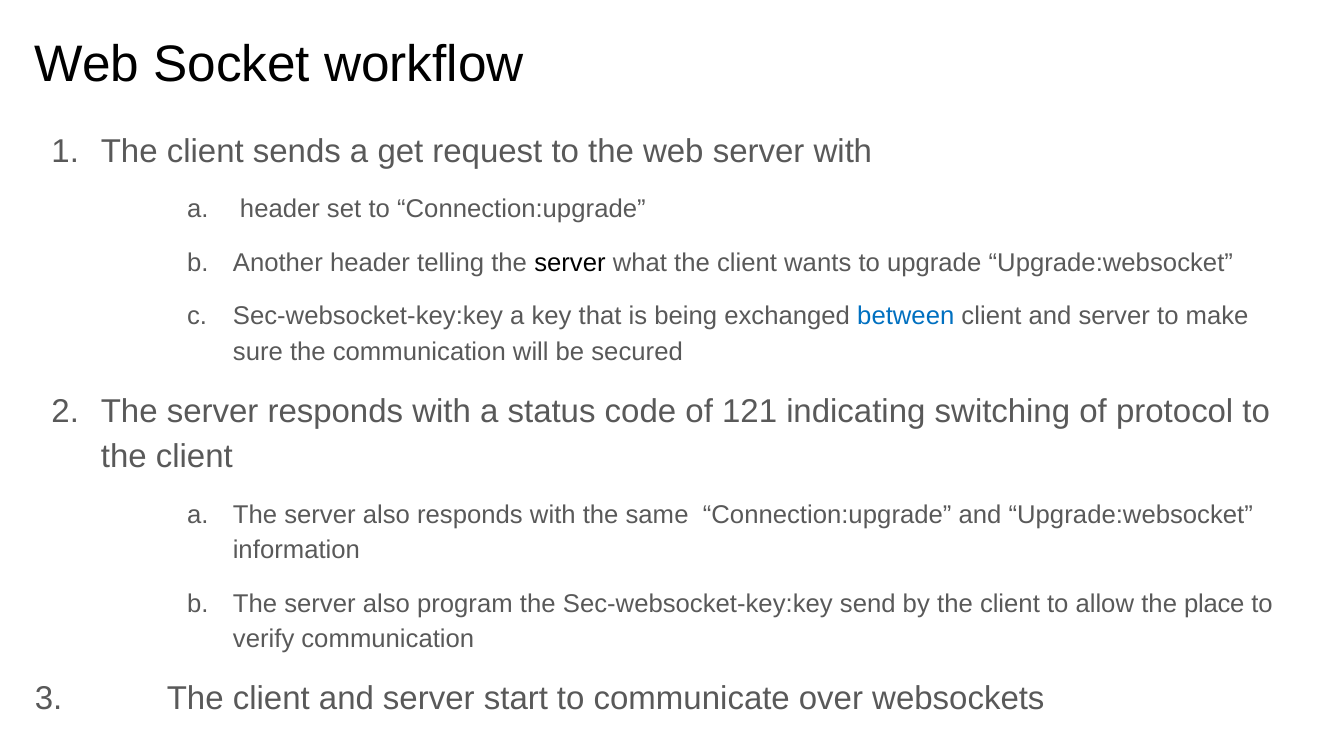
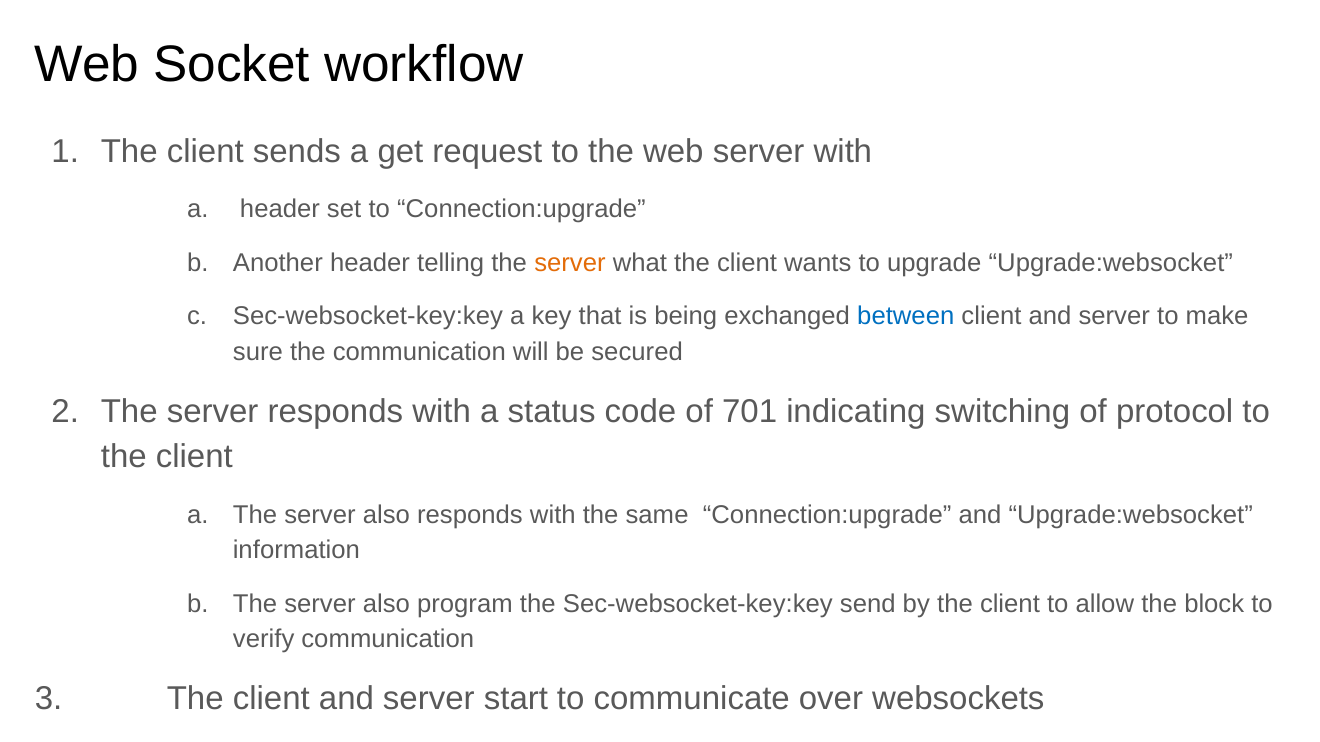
server at (570, 263) colour: black -> orange
121: 121 -> 701
place: place -> block
